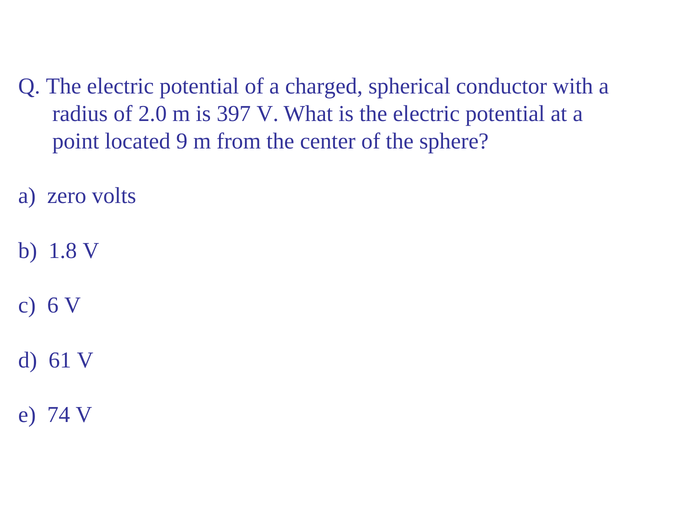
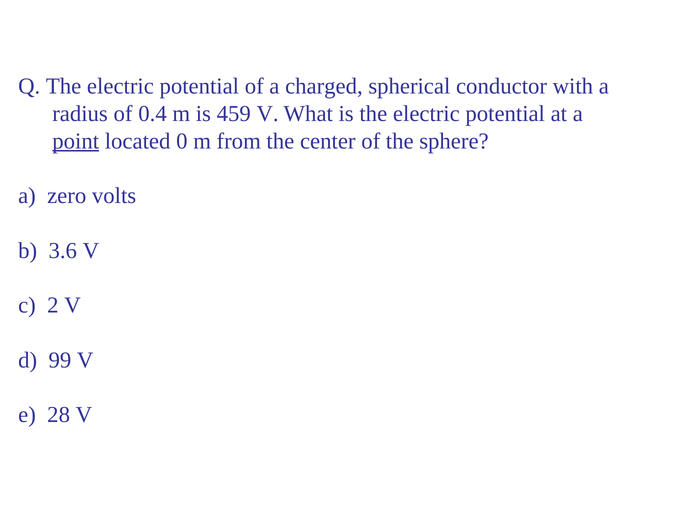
2.0: 2.0 -> 0.4
397: 397 -> 459
point underline: none -> present
9: 9 -> 0
1.8: 1.8 -> 3.6
6: 6 -> 2
61: 61 -> 99
74: 74 -> 28
